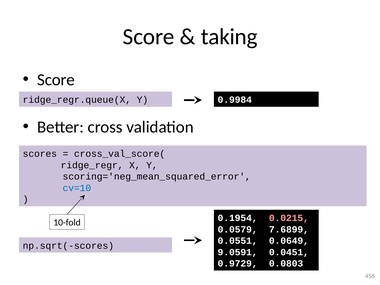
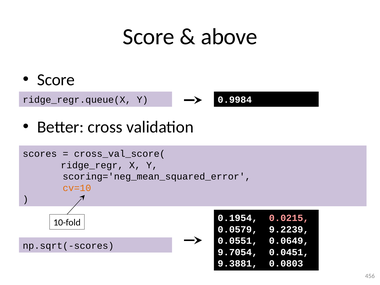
taking: taking -> above
cv=10 colour: blue -> orange
7.6899: 7.6899 -> 9.2239
9.0591: 9.0591 -> 9.7054
0.9729: 0.9729 -> 9.3881
